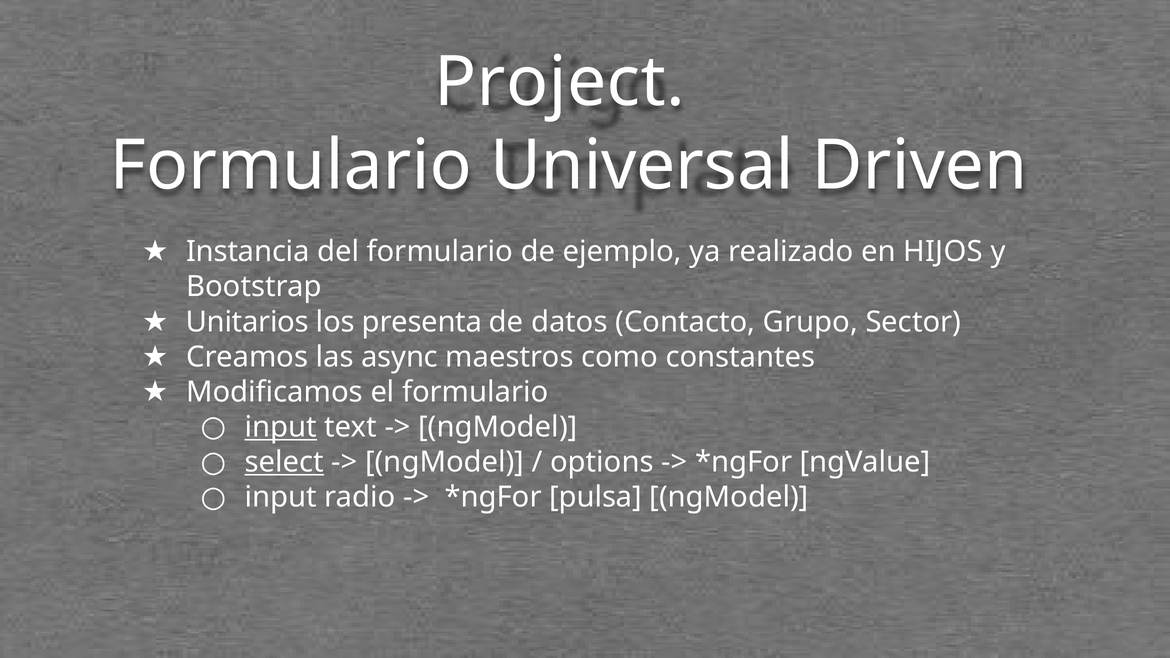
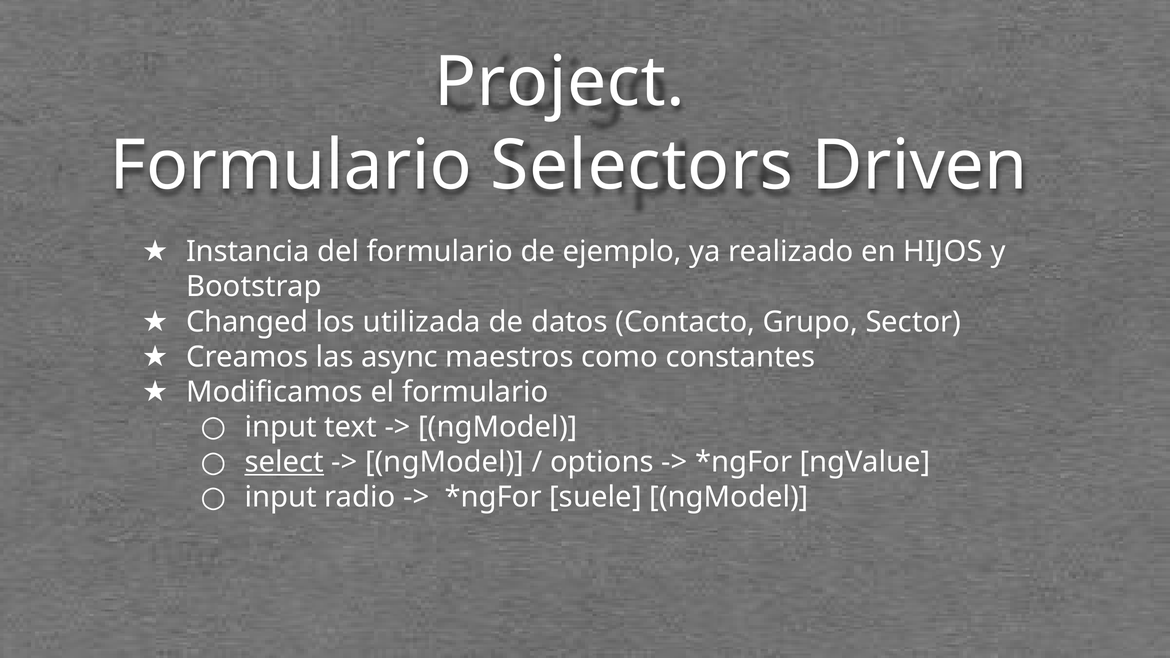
Universal: Universal -> Selectors
Unitarios: Unitarios -> Changed
presenta: presenta -> utilizada
input at (281, 427) underline: present -> none
pulsa: pulsa -> suele
